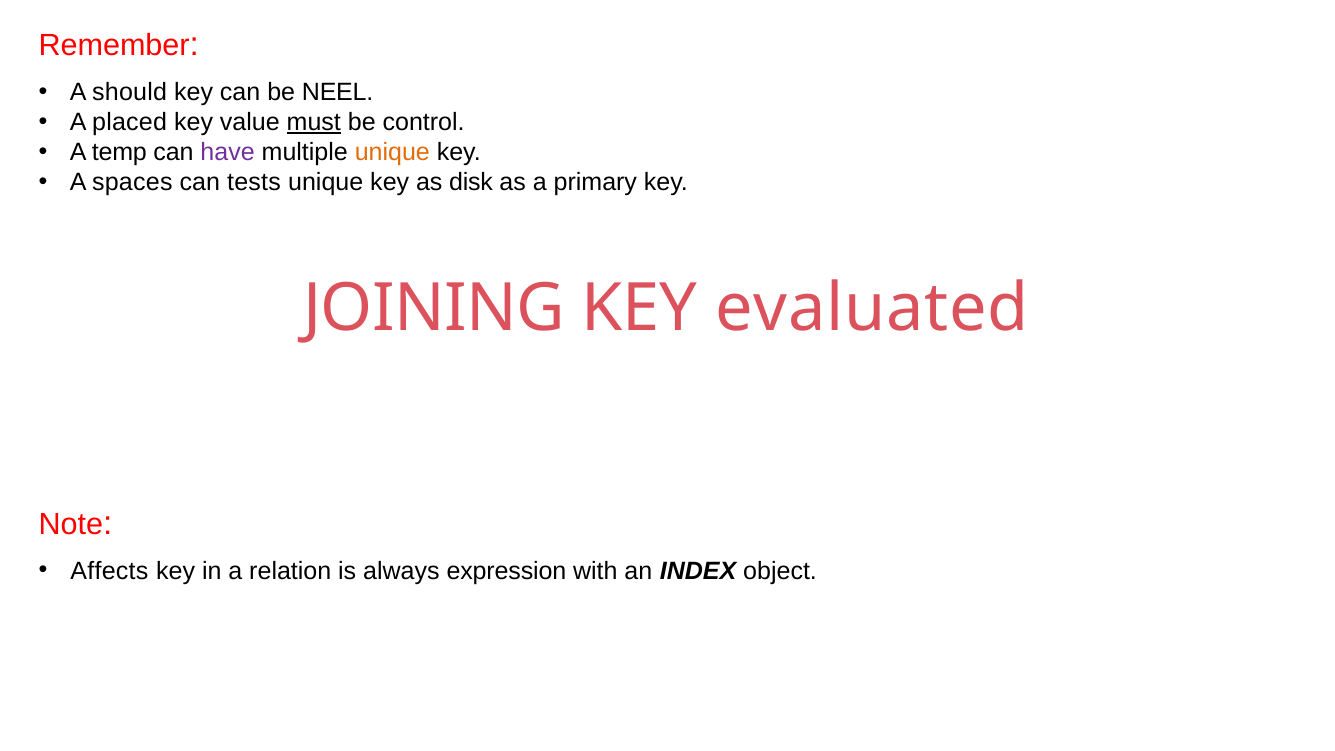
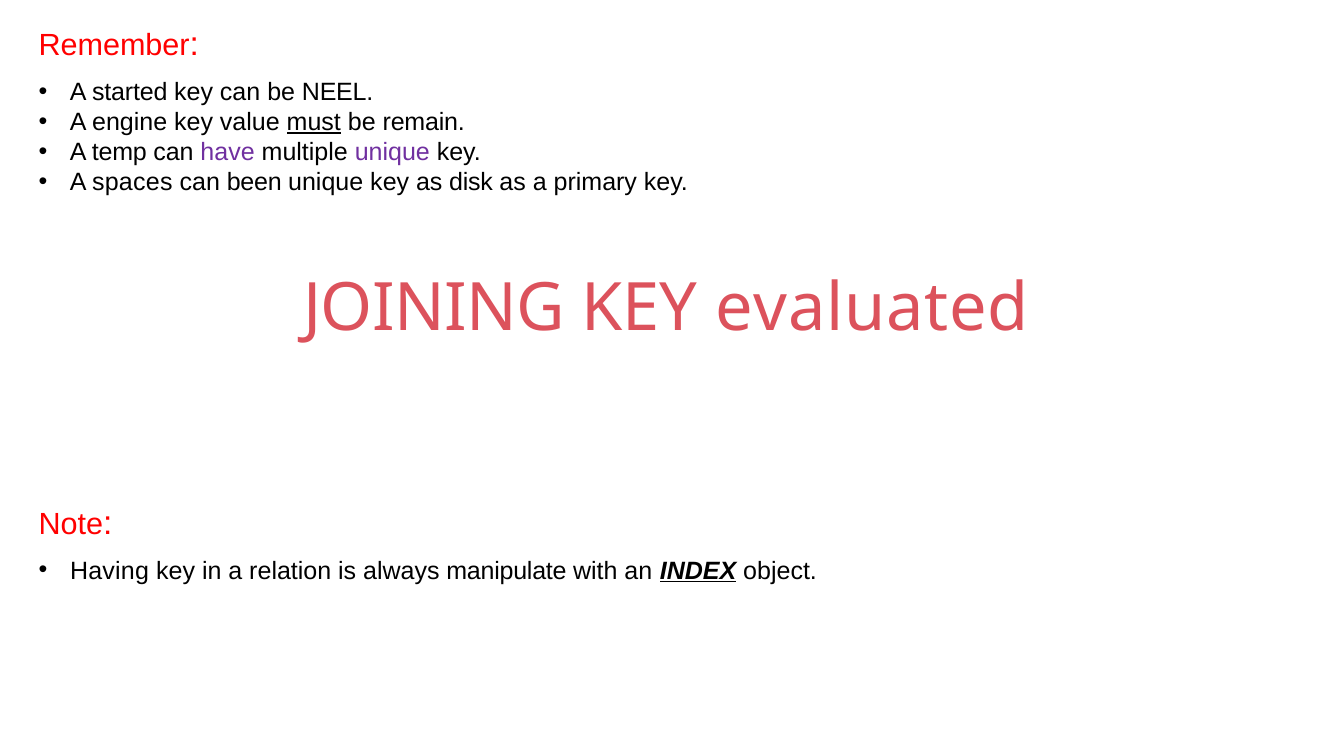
should: should -> started
placed: placed -> engine
control: control -> remain
unique at (392, 152) colour: orange -> purple
tests: tests -> been
Affects: Affects -> Having
expression: expression -> manipulate
INDEX underline: none -> present
